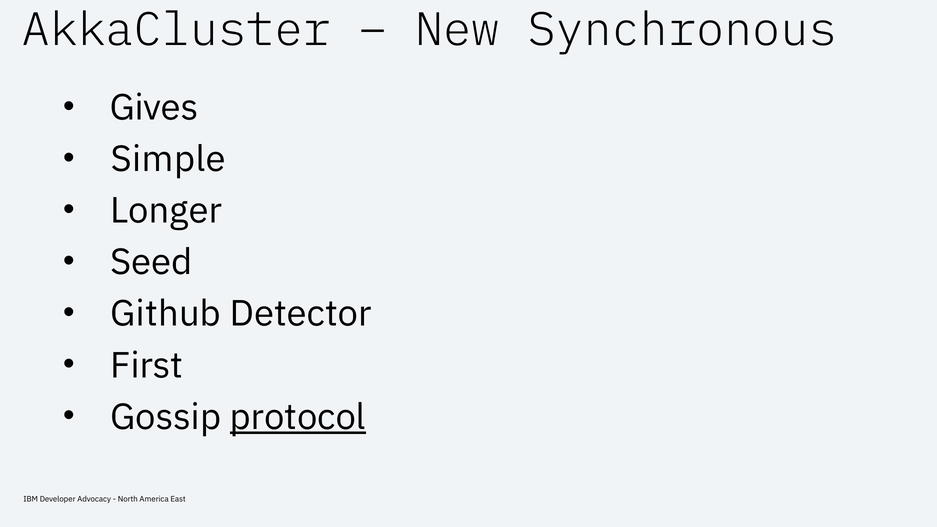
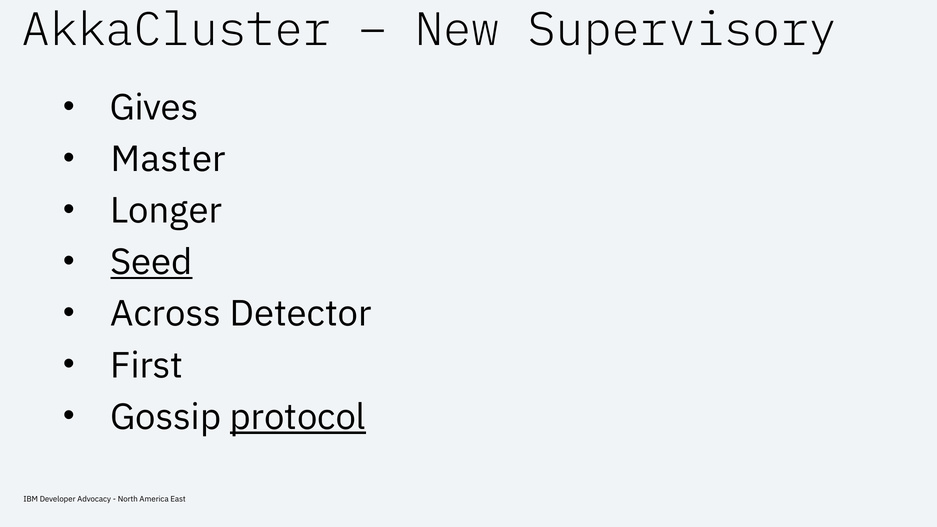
Synchronous: Synchronous -> Supervisory
Simple: Simple -> Master
Seed underline: none -> present
Github: Github -> Across
